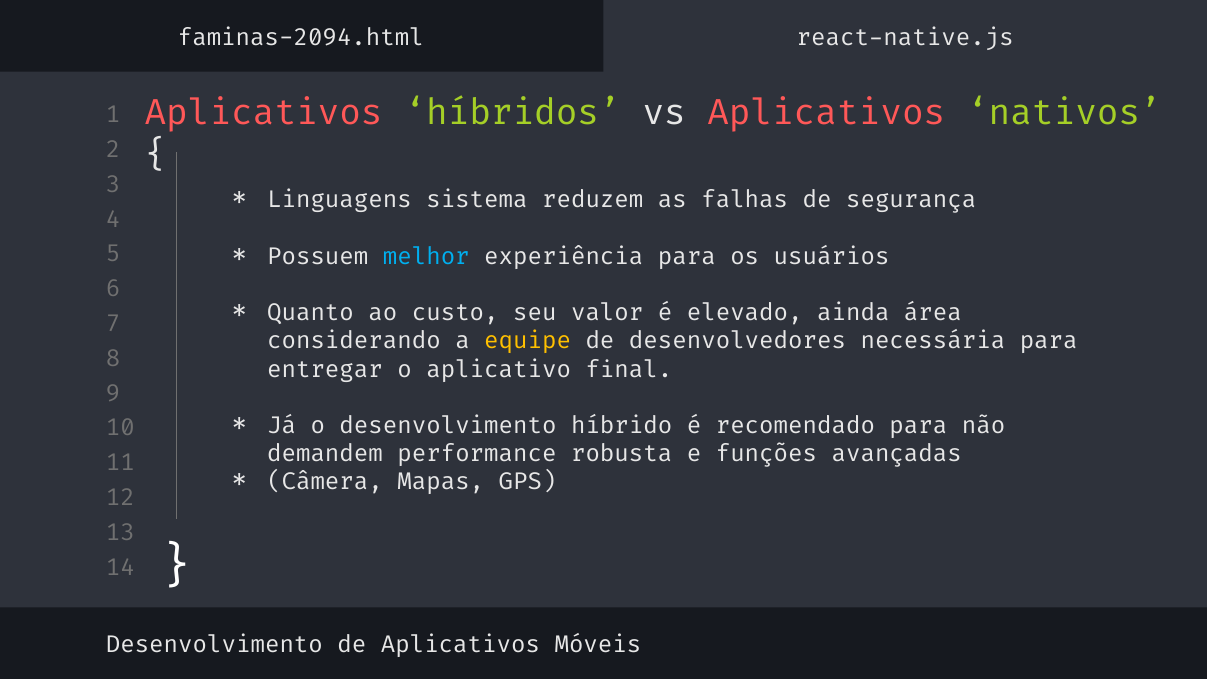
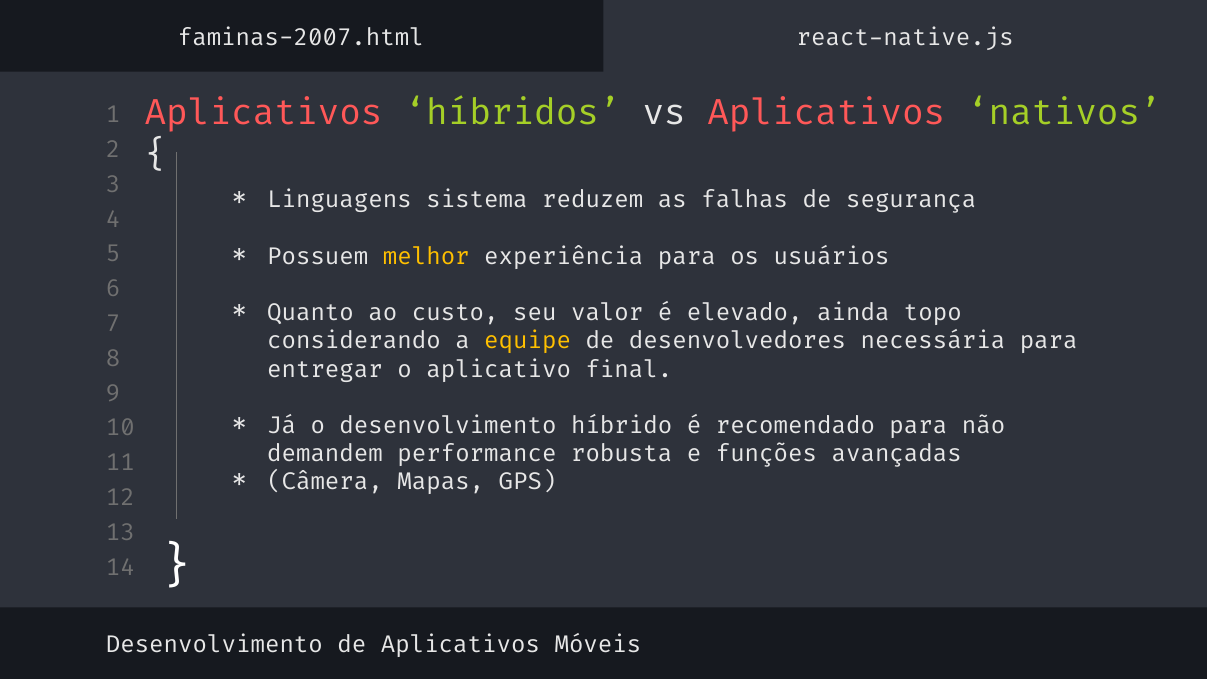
faminas-2094.html: faminas-2094.html -> faminas-2007.html
melhor colour: light blue -> yellow
área: área -> topo
